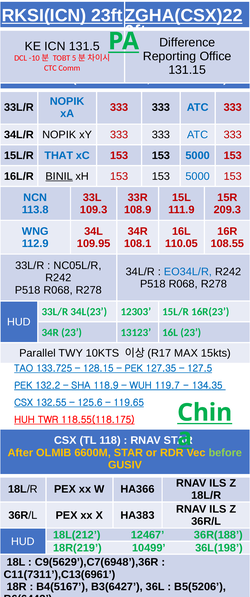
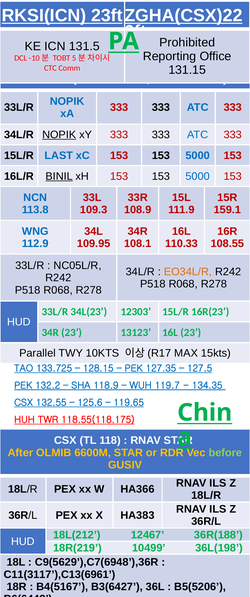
Difference: Difference -> Prohibited
NOPIK at (59, 135) underline: none -> present
THAT: THAT -> LAST
209.3: 209.3 -> 159.1
110.05: 110.05 -> 110.33
EO34L/R colour: blue -> orange
C11(7311’),C13(6961: C11(7311’),C13(6961 -> C11(3117’),C13(6961
